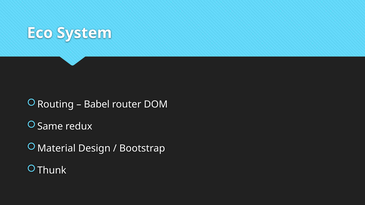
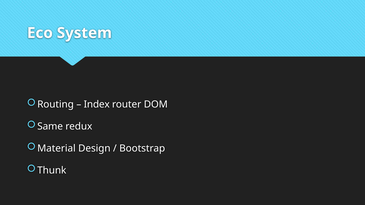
Babel: Babel -> Index
